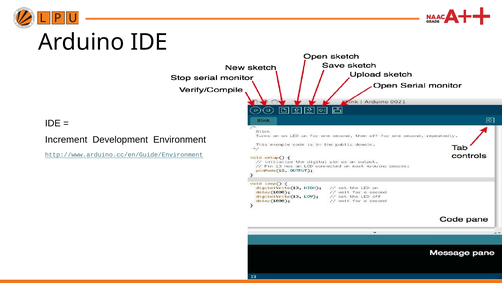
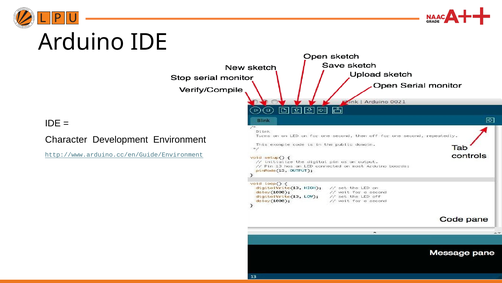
Increment: Increment -> Character
